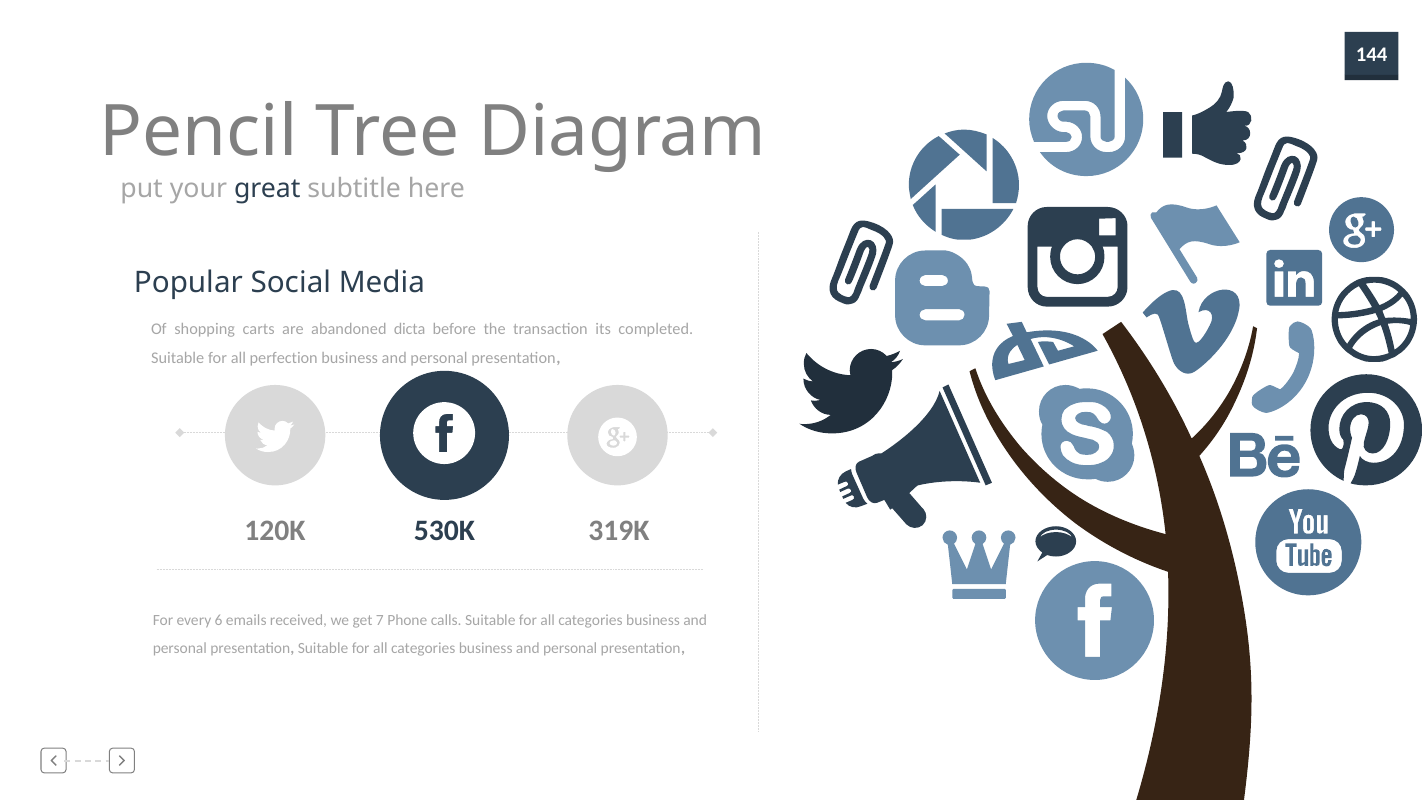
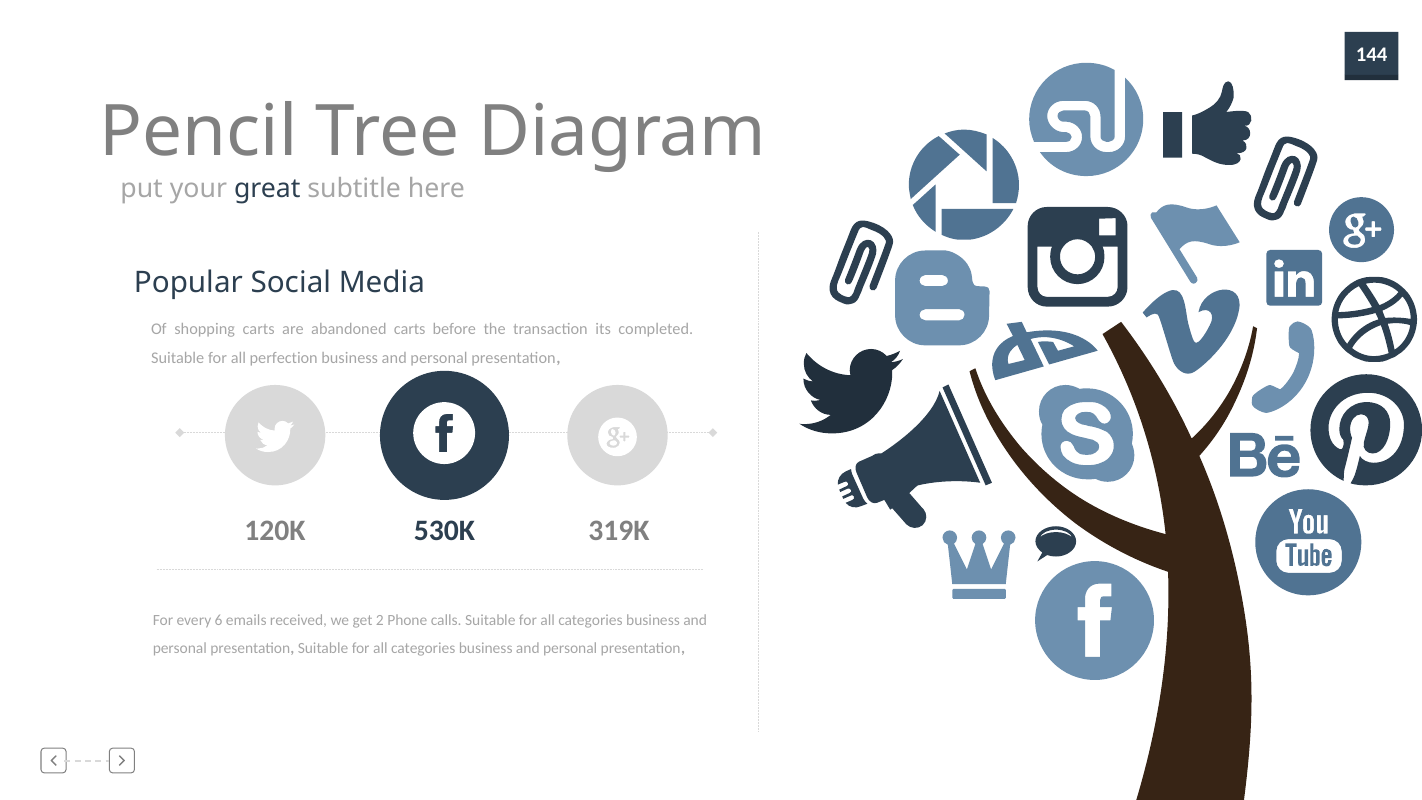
abandoned dicta: dicta -> carts
7: 7 -> 2
